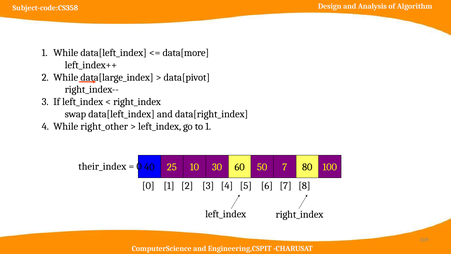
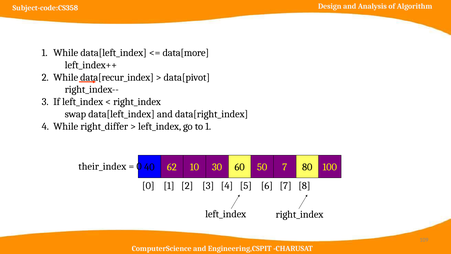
data[large_index: data[large_index -> data[recur_index
right_other: right_other -> right_differ
25: 25 -> 62
